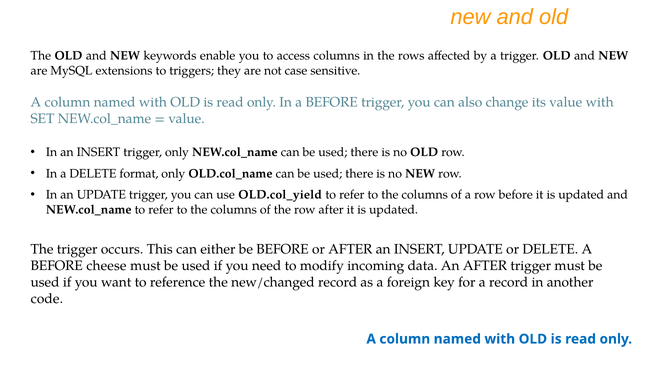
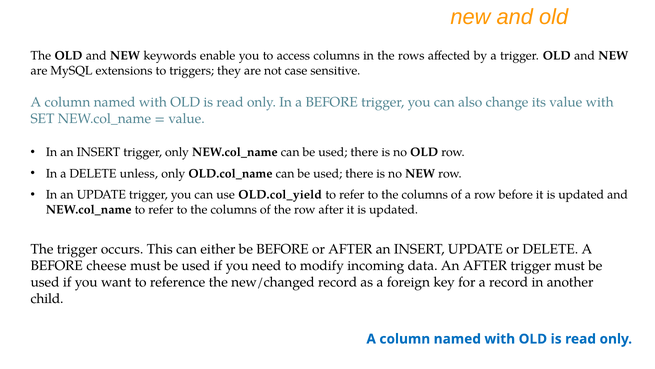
format: format -> unless
code: code -> child
